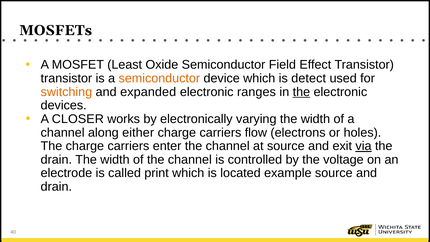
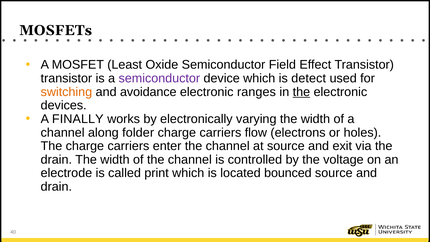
semiconductor at (159, 78) colour: orange -> purple
expanded: expanded -> avoidance
CLOSER: CLOSER -> FINALLY
either: either -> folder
via underline: present -> none
example: example -> bounced
